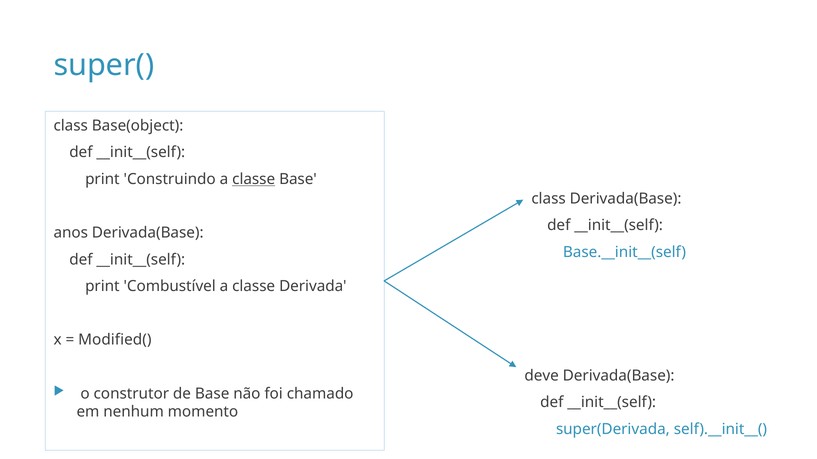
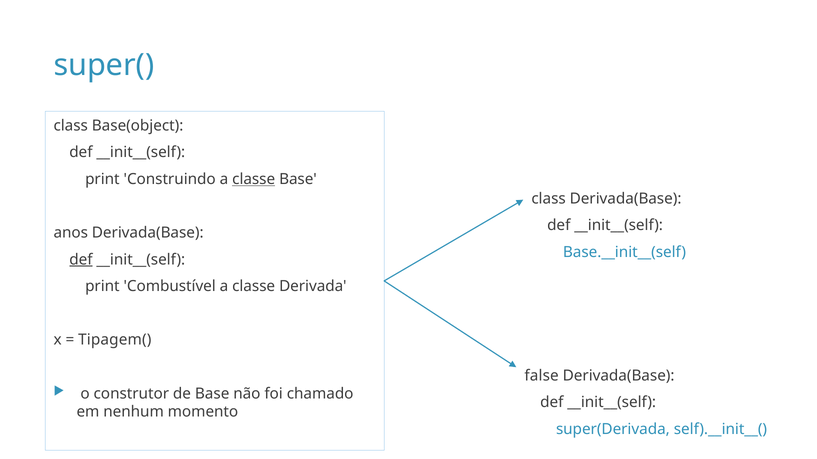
def at (81, 260) underline: none -> present
Modified(: Modified( -> Tipagem(
deve: deve -> false
